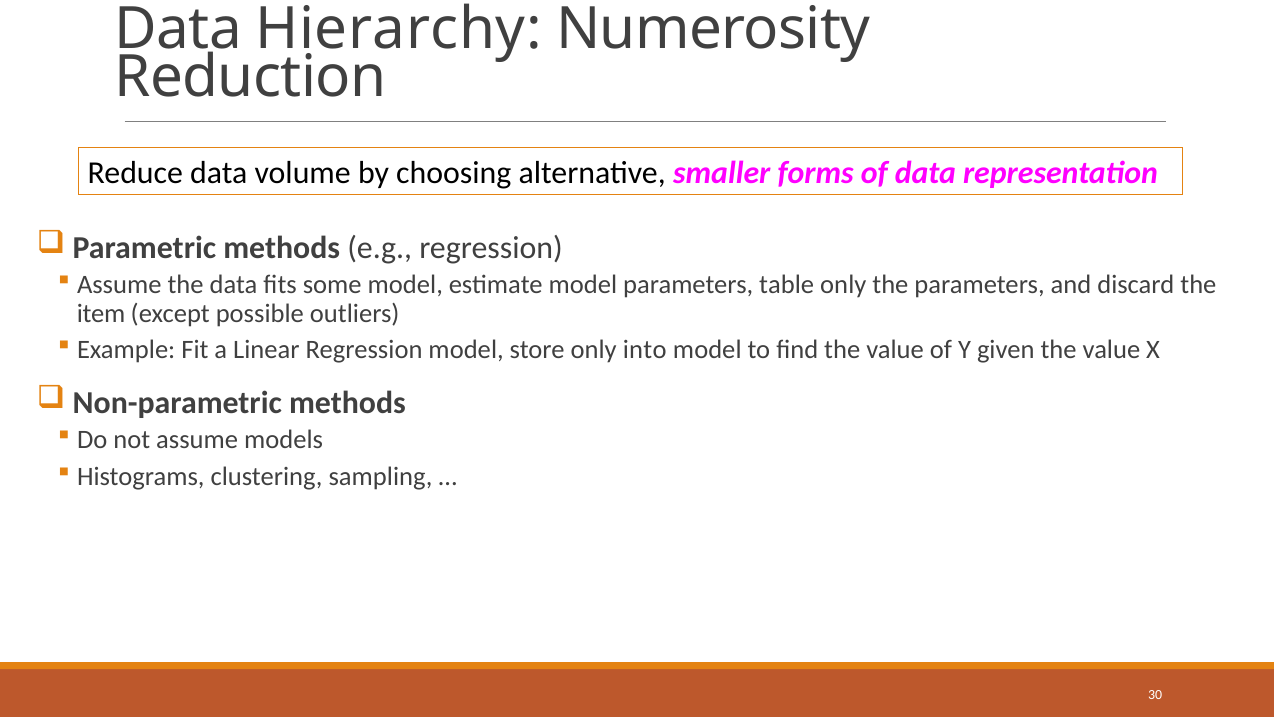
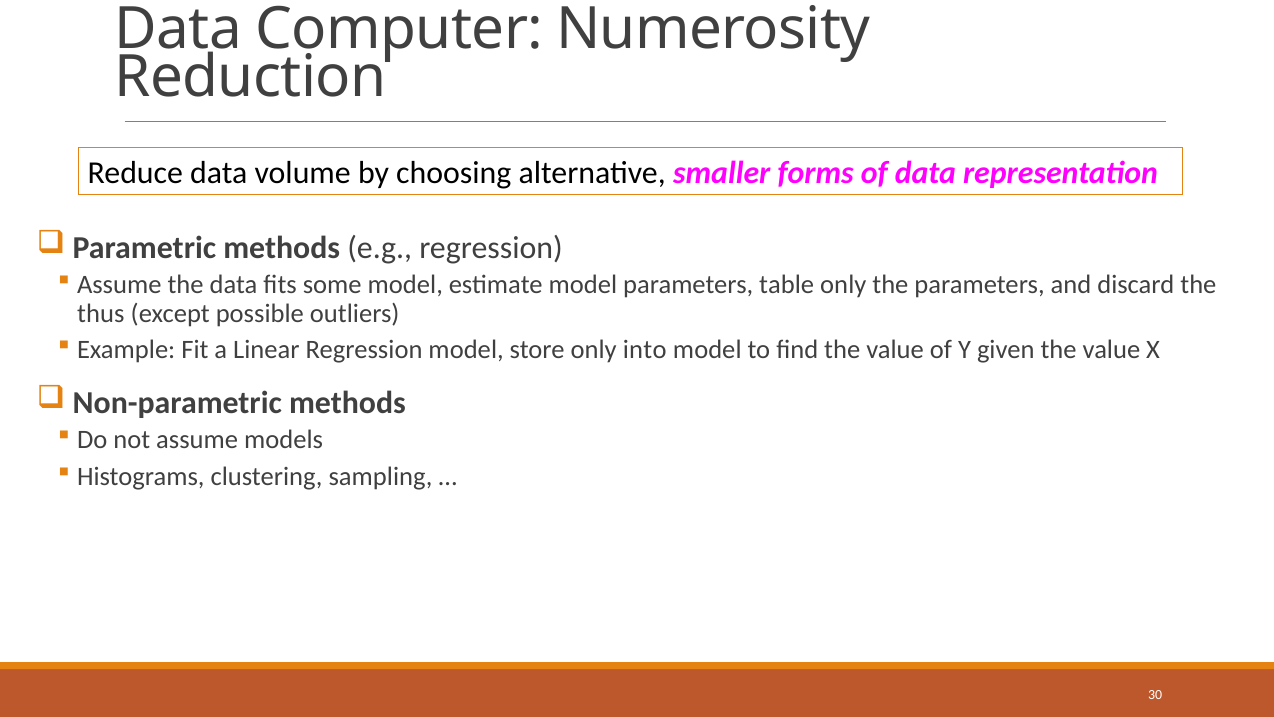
Hierarchy: Hierarchy -> Computer
item: item -> thus
